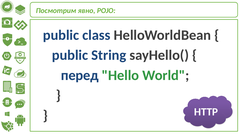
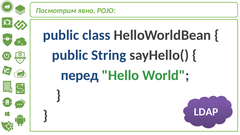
HTTP: HTTP -> LDAP
